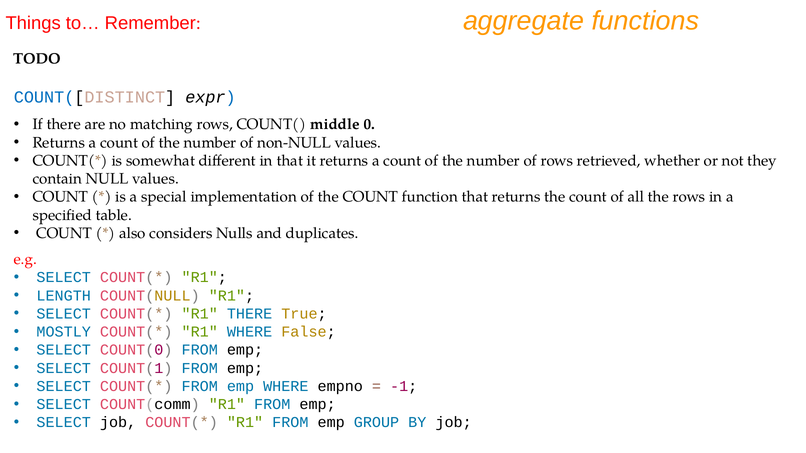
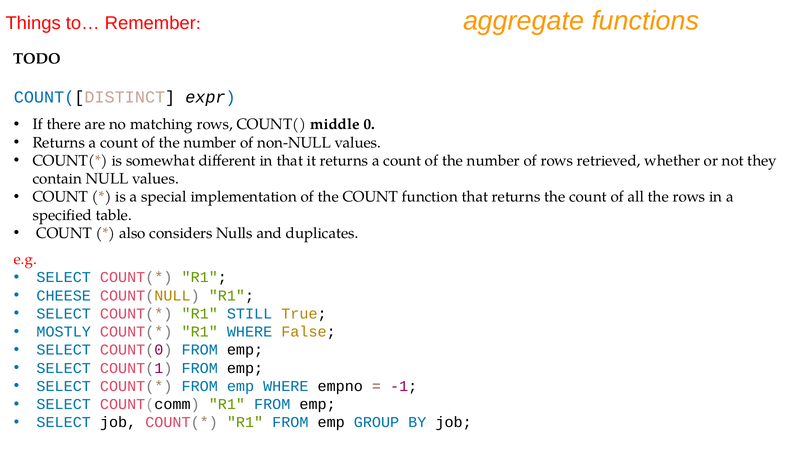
LENGTH: LENGTH -> CHEESE
R1 THERE: THERE -> STILL
